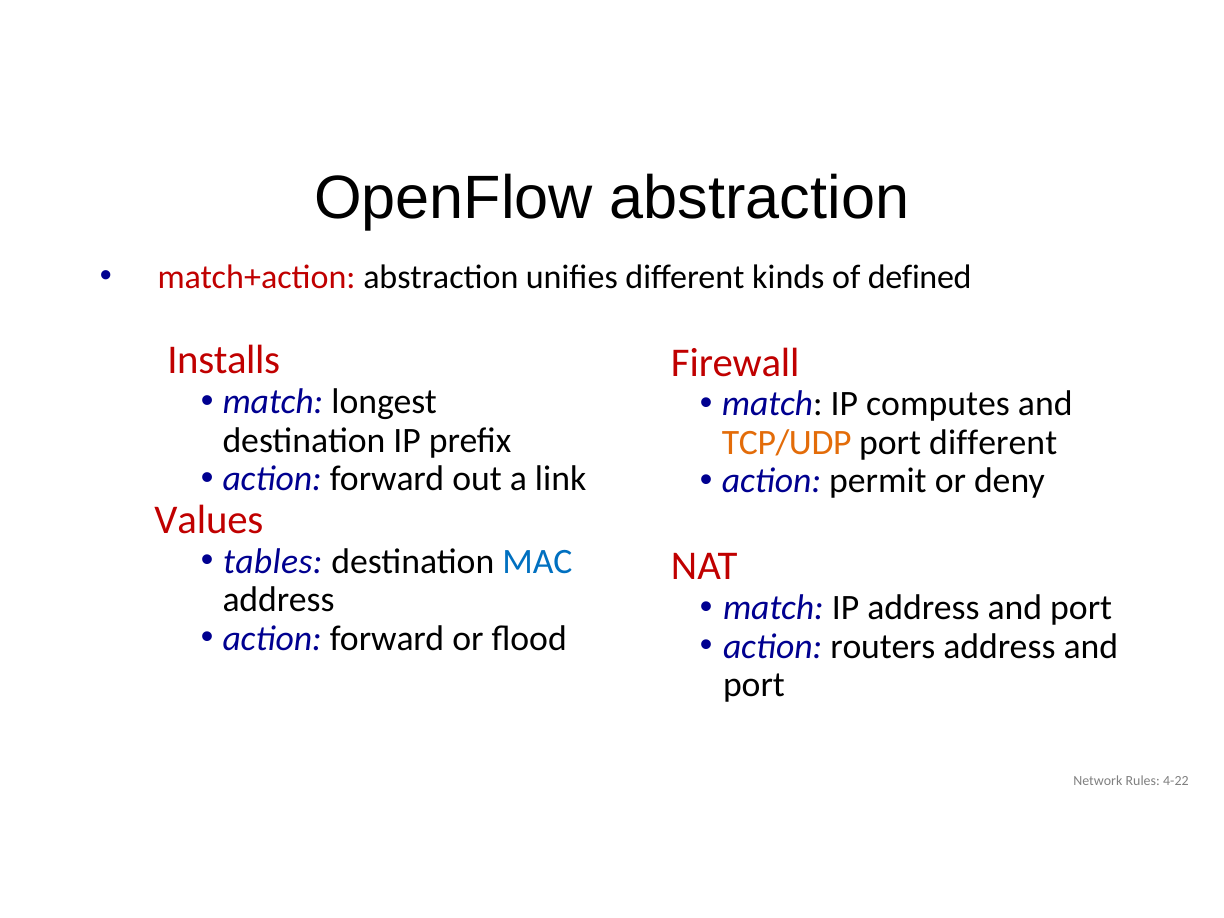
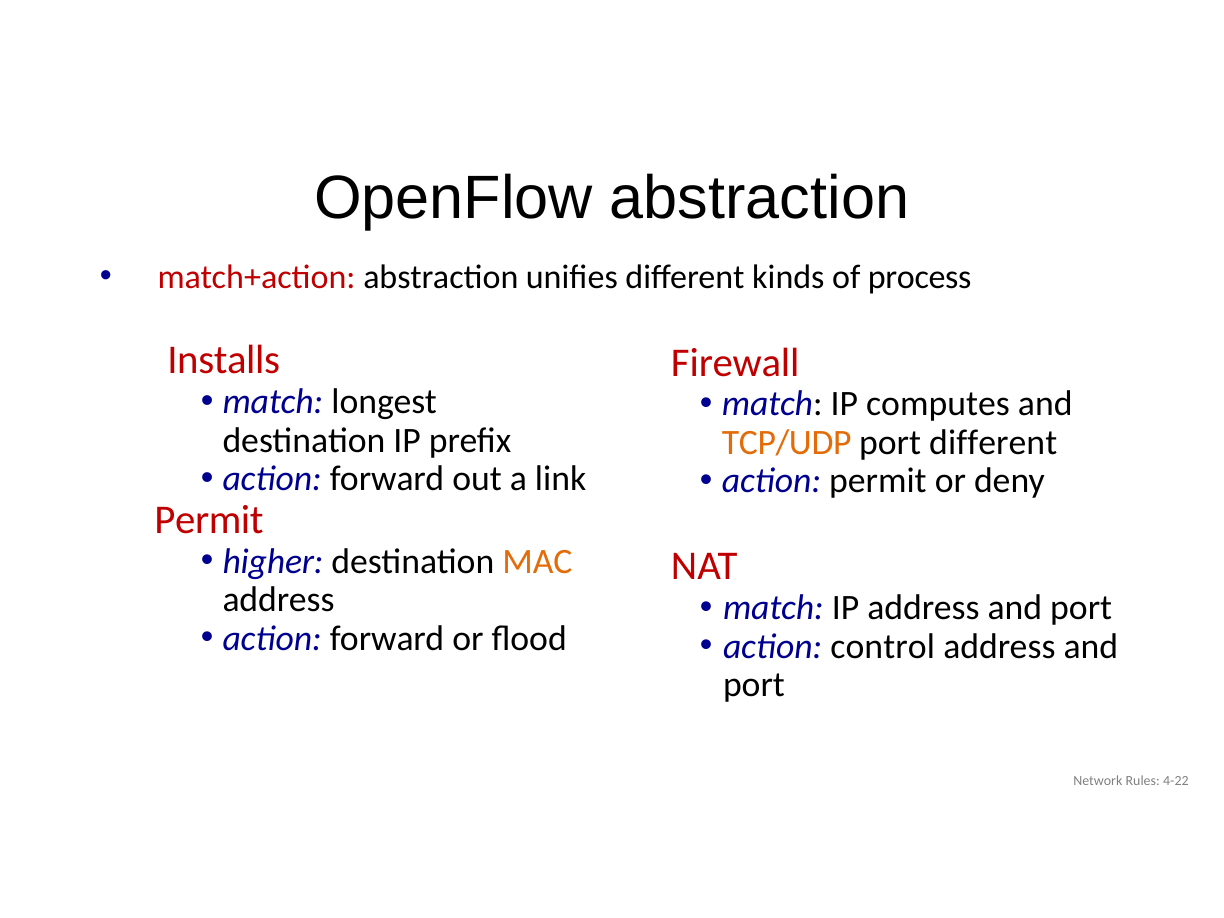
defined: defined -> process
Values at (209, 520): Values -> Permit
tables: tables -> higher
MAC colour: blue -> orange
routers: routers -> control
